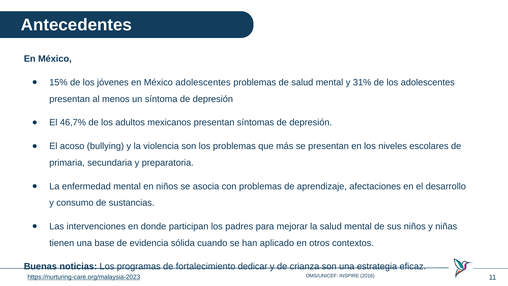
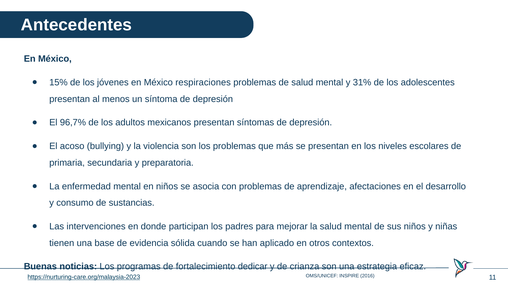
México adolescentes: adolescentes -> respiraciones
46,7%: 46,7% -> 96,7%
